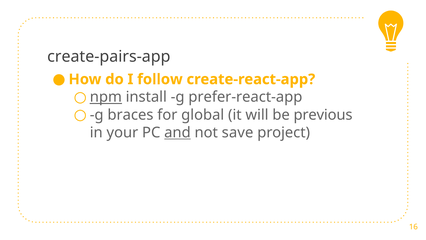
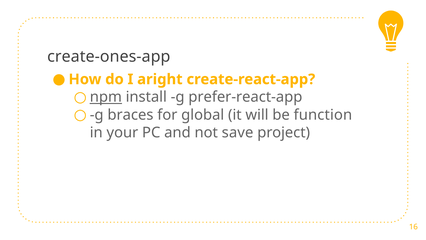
create-pairs-app: create-pairs-app -> create-ones-app
follow: follow -> aright
previous: previous -> function
and underline: present -> none
